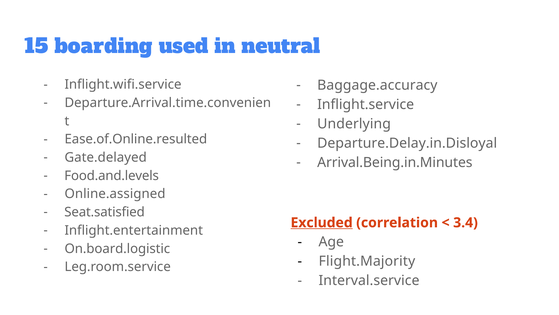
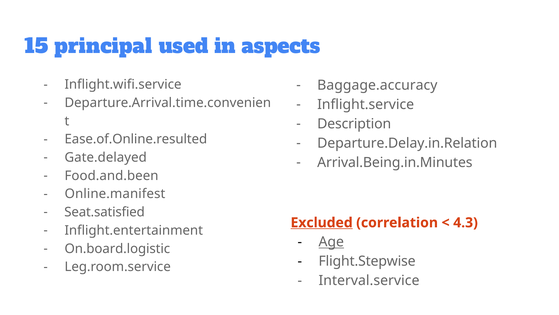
boarding: boarding -> principal
neutral: neutral -> aspects
Underlying: Underlying -> Description
Departure.Delay.in.Disloyal: Departure.Delay.in.Disloyal -> Departure.Delay.in.Relation
Food.and.levels: Food.and.levels -> Food.and.been
Online.assigned: Online.assigned -> Online.manifest
3.4: 3.4 -> 4.3
Age underline: none -> present
Flight.Majority: Flight.Majority -> Flight.Stepwise
